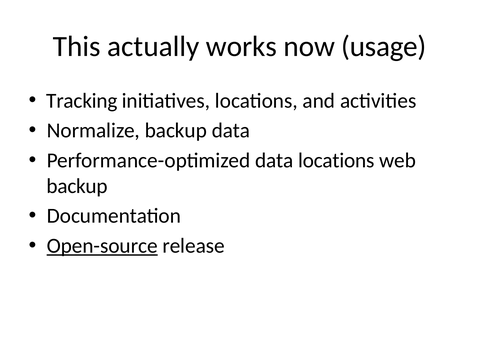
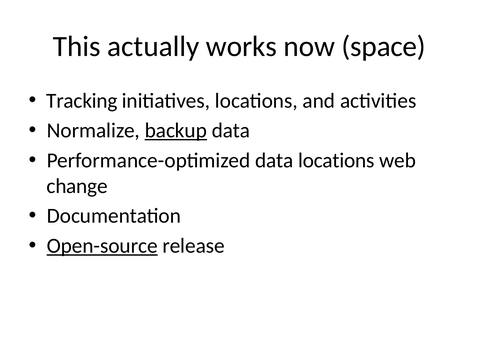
usage: usage -> space
backup at (176, 130) underline: none -> present
backup at (77, 186): backup -> change
